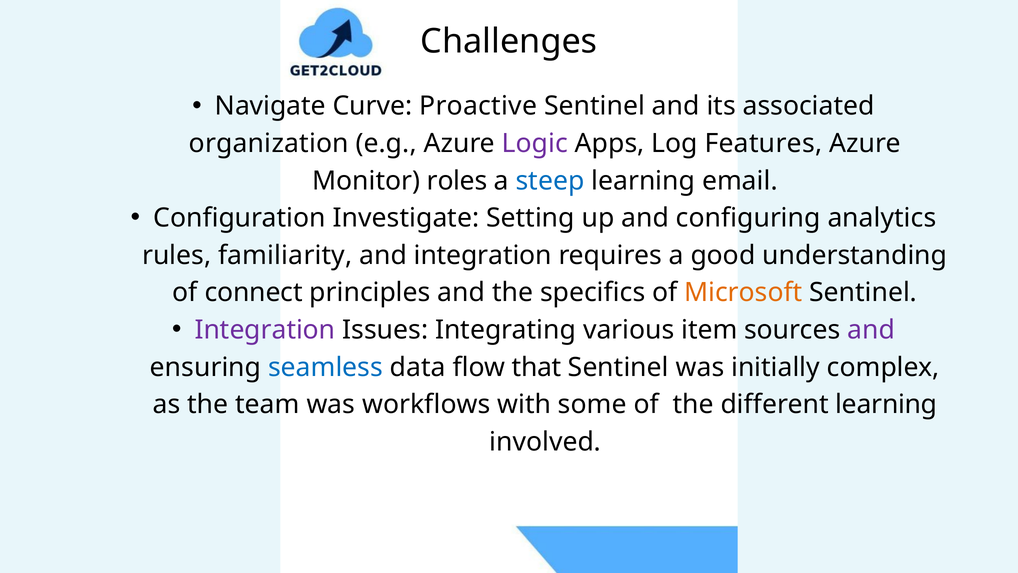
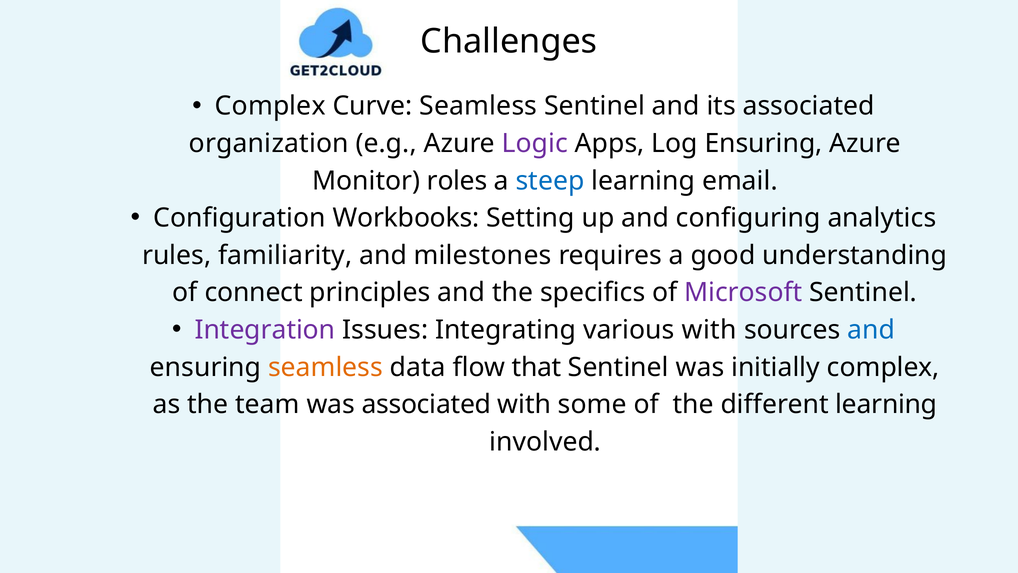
Navigate at (270, 106): Navigate -> Complex
Curve Proactive: Proactive -> Seamless
Log Features: Features -> Ensuring
Investigate: Investigate -> Workbooks
and integration: integration -> milestones
Microsoft colour: orange -> purple
various item: item -> with
and at (871, 330) colour: purple -> blue
seamless at (326, 367) colour: blue -> orange
was workflows: workflows -> associated
